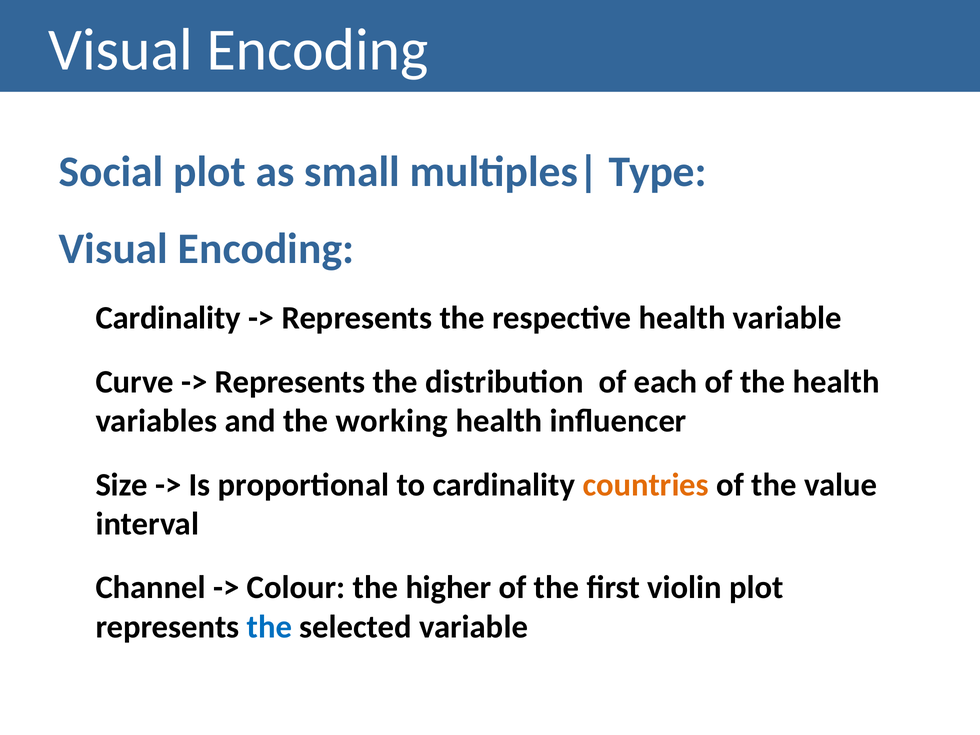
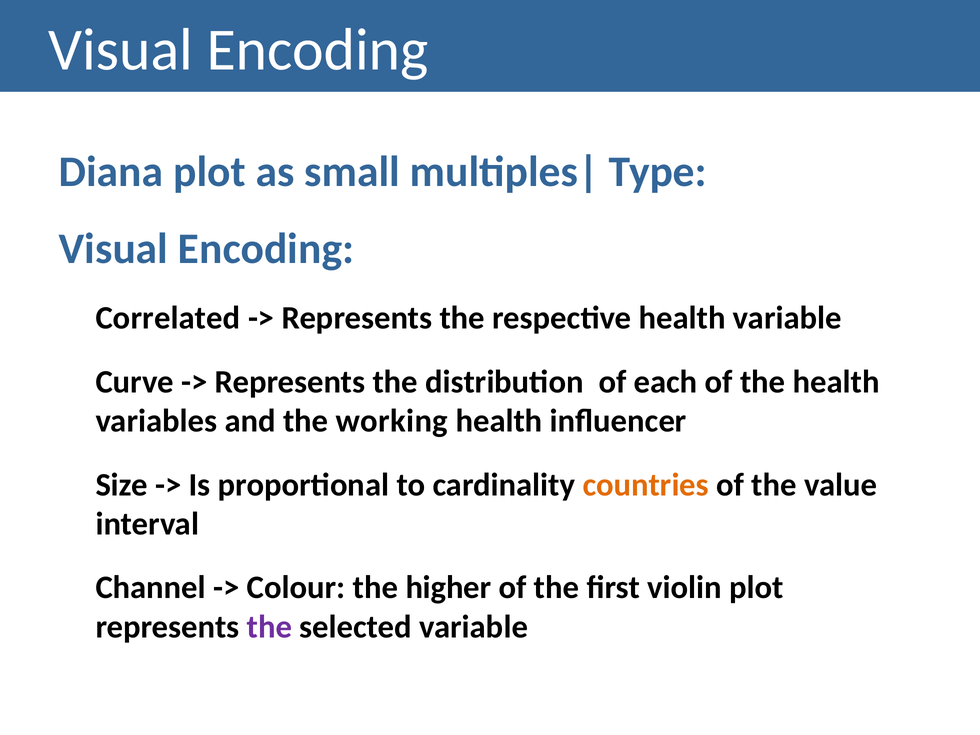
Social: Social -> Diana
Cardinality at (168, 318): Cardinality -> Correlated
the at (269, 627) colour: blue -> purple
